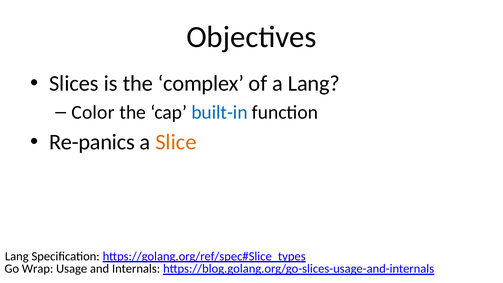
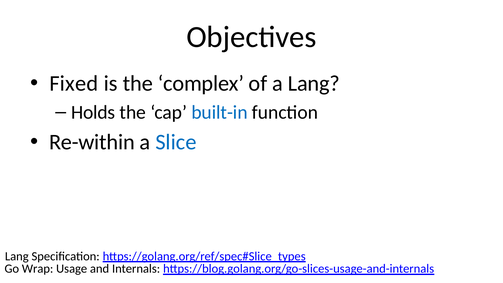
Slices: Slices -> Fixed
Color: Color -> Holds
Re-panics: Re-panics -> Re-within
Slice colour: orange -> blue
